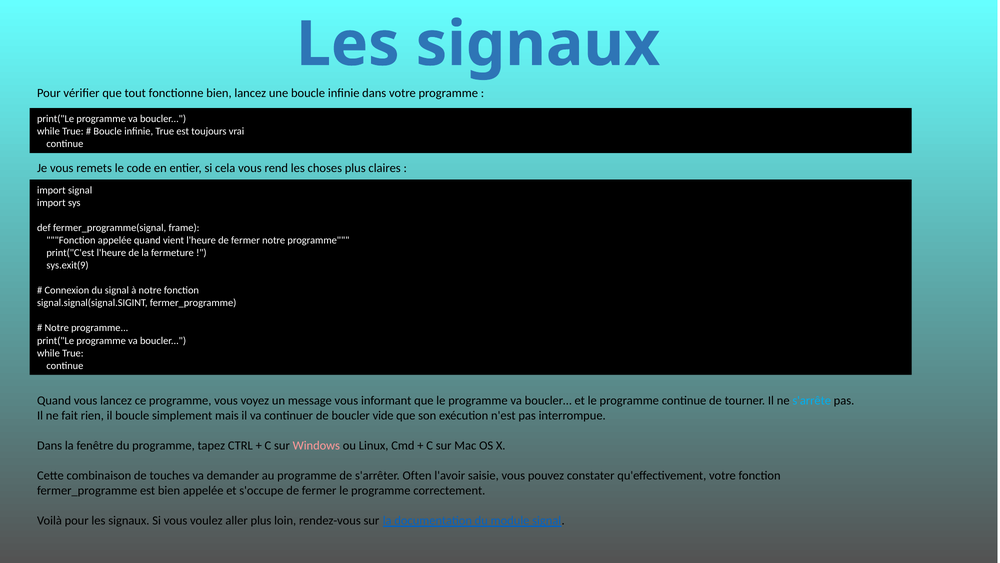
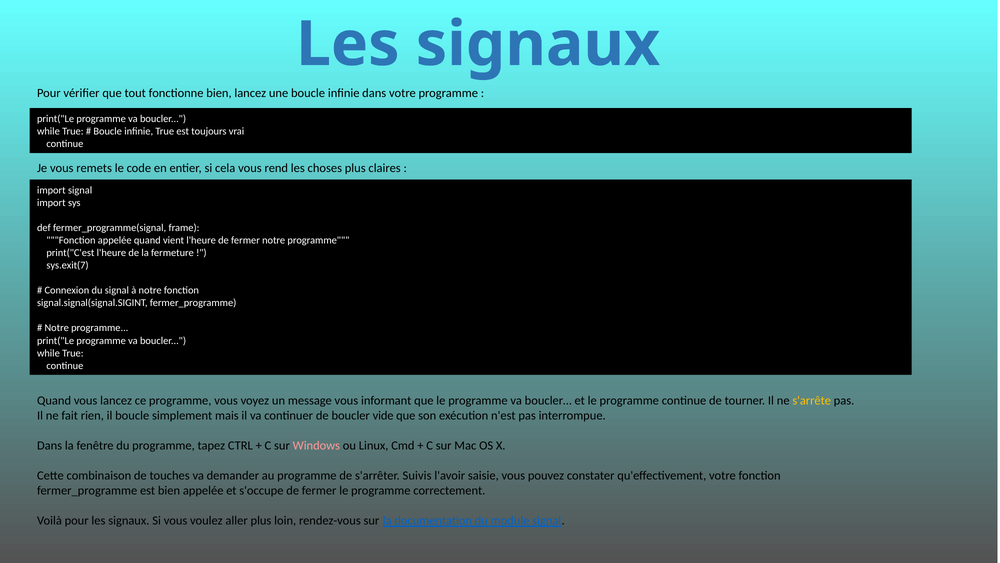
sys.exit(9: sys.exit(9 -> sys.exit(7
s'arrête colour: light blue -> yellow
Often: Often -> Suivis
